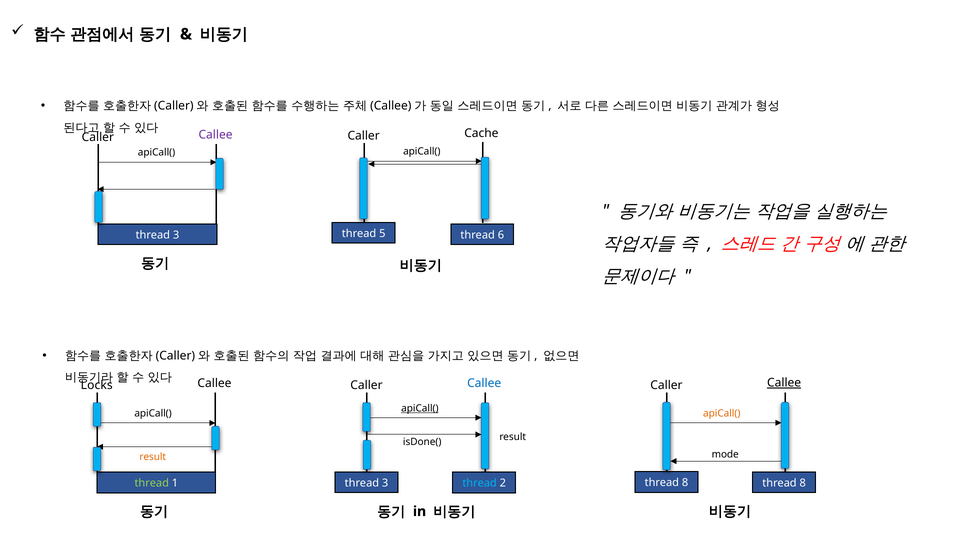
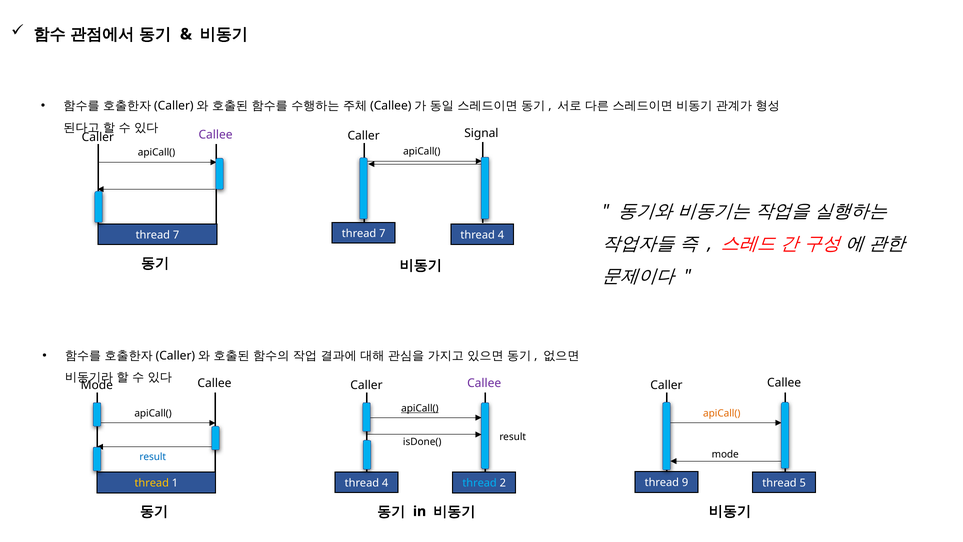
Cache: Cache -> Signal
5 at (382, 233): 5 -> 7
6 at (501, 235): 6 -> 4
3 at (176, 235): 3 -> 7
Callee at (784, 383) underline: present -> none
Locks at (97, 385): Locks -> Mode
Callee at (484, 383) colour: blue -> purple
result at (153, 457) colour: orange -> blue
8 at (685, 483): 8 -> 9
3 at (385, 483): 3 -> 4
8 at (803, 483): 8 -> 5
thread at (152, 483) colour: light green -> yellow
